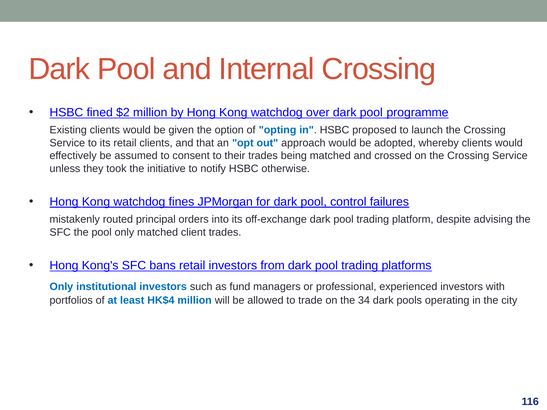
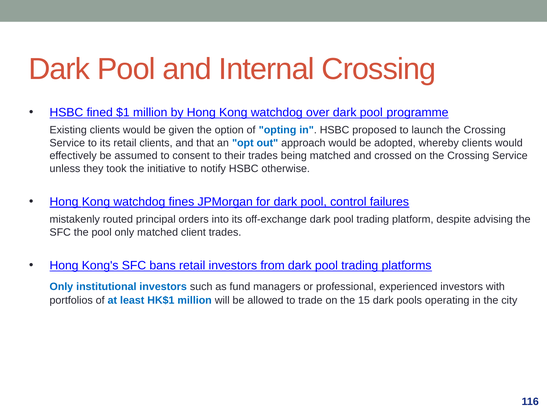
$2: $2 -> $1
HK$4: HK$4 -> HK$1
34: 34 -> 15
